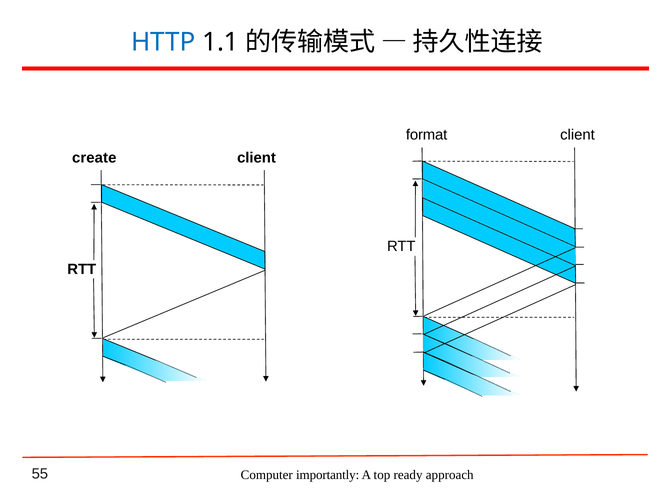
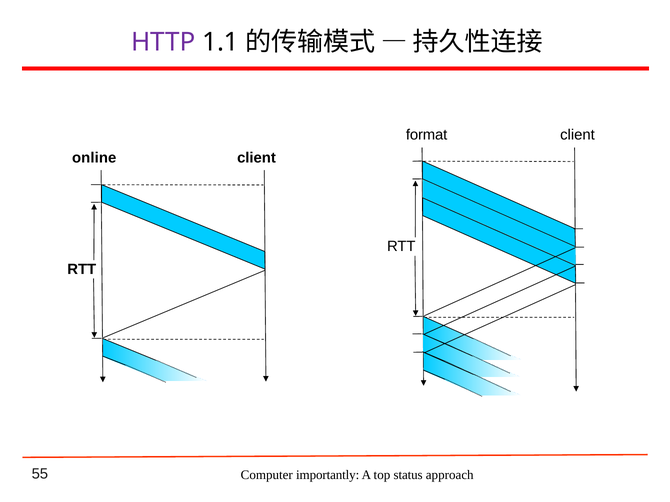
HTTP colour: blue -> purple
create: create -> online
ready: ready -> status
